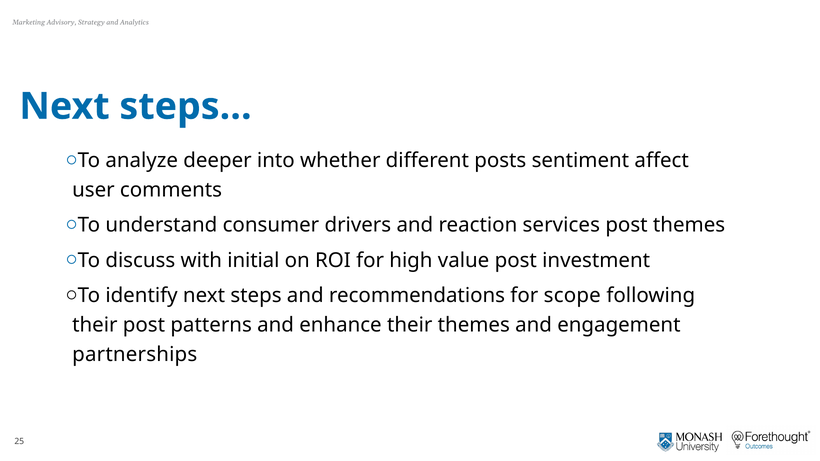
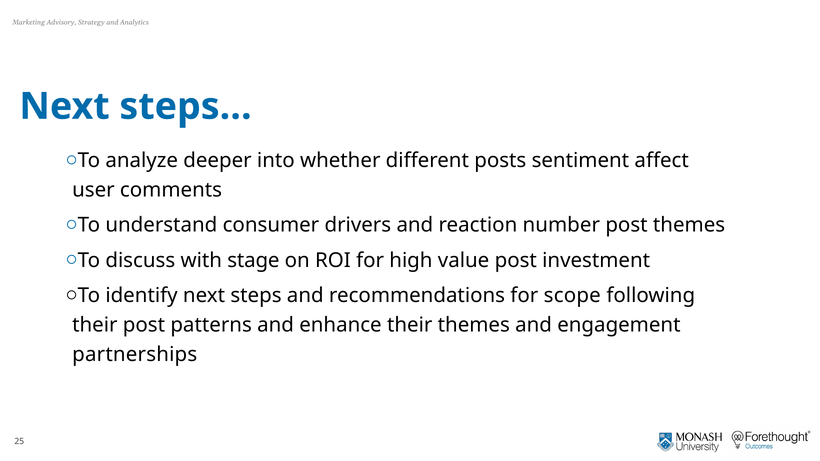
services: services -> number
initial: initial -> stage
